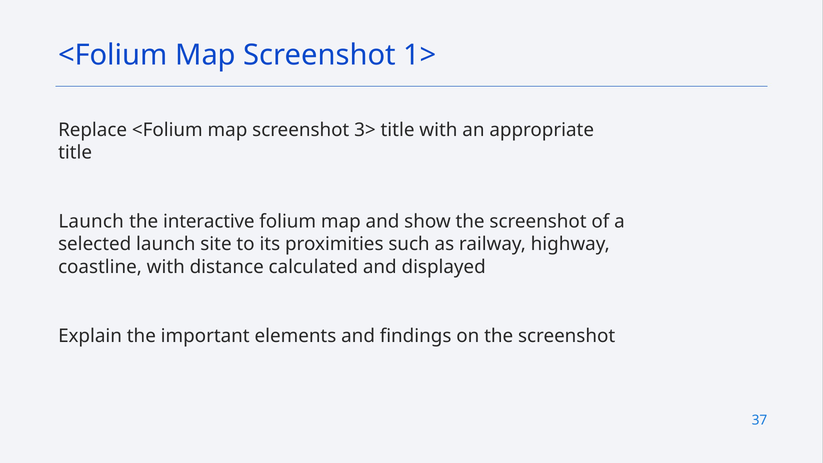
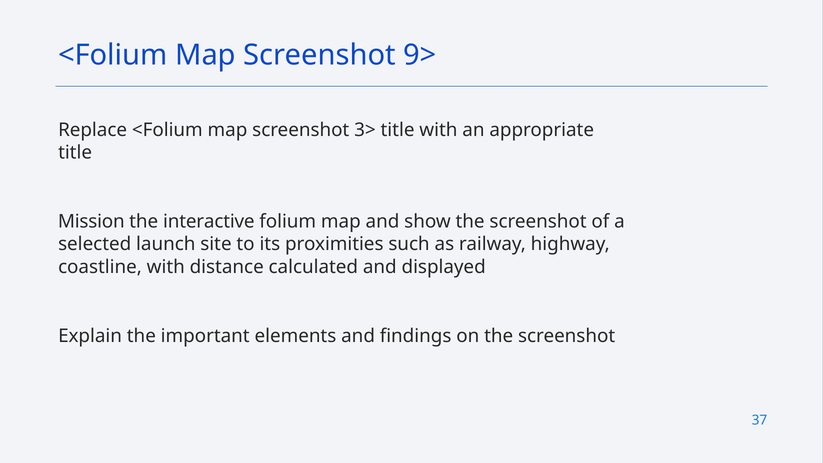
1>: 1> -> 9>
Launch at (91, 222): Launch -> Mission
